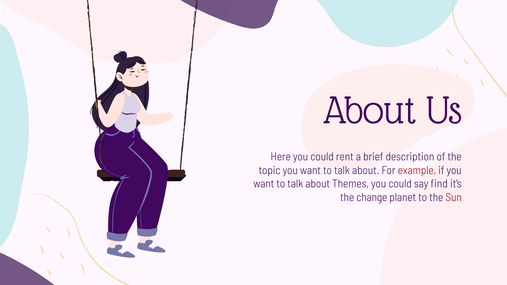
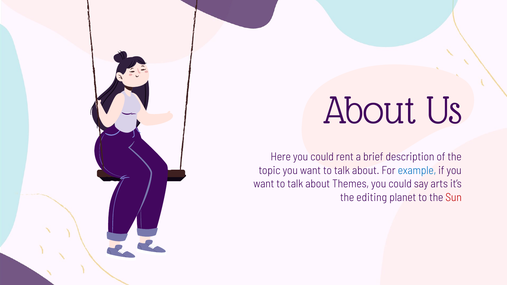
example colour: red -> blue
find: find -> arts
change: change -> editing
